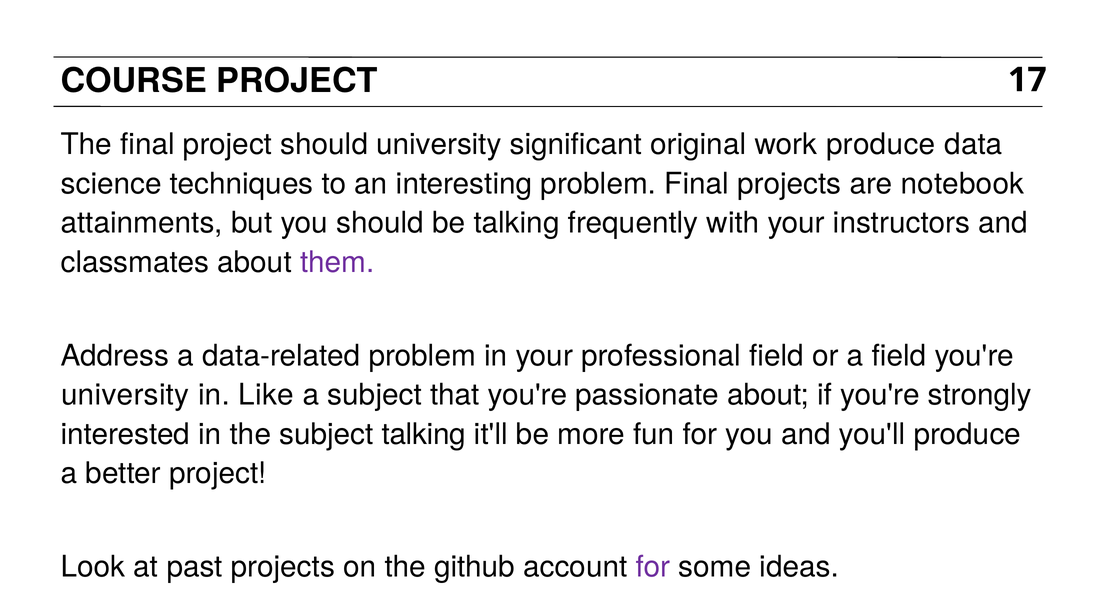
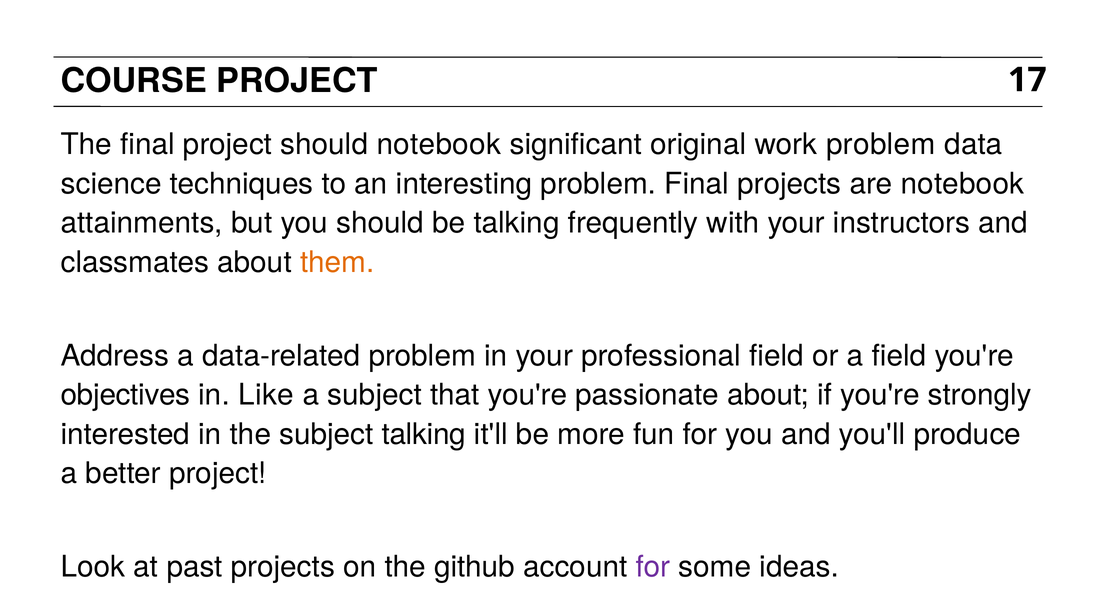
should university: university -> notebook
work produce: produce -> problem
them colour: purple -> orange
university at (125, 395): university -> objectives
